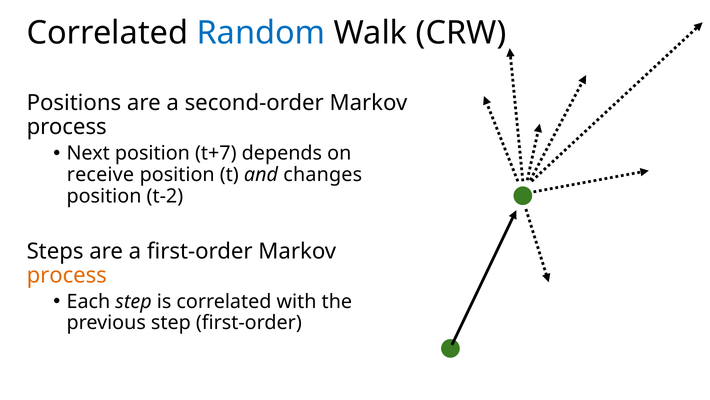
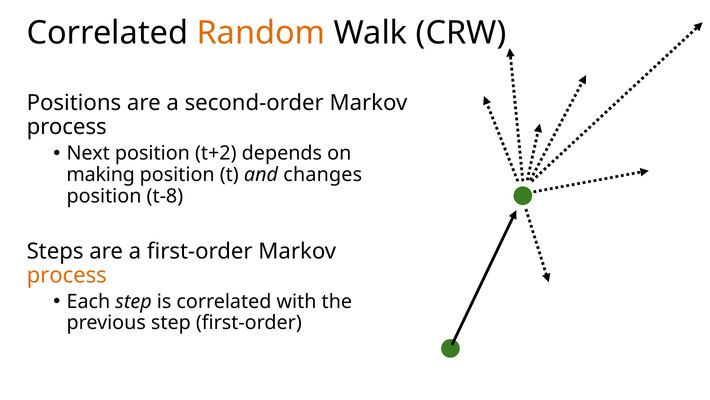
Random colour: blue -> orange
t+7: t+7 -> t+2
receive: receive -> making
t-2: t-2 -> t-8
